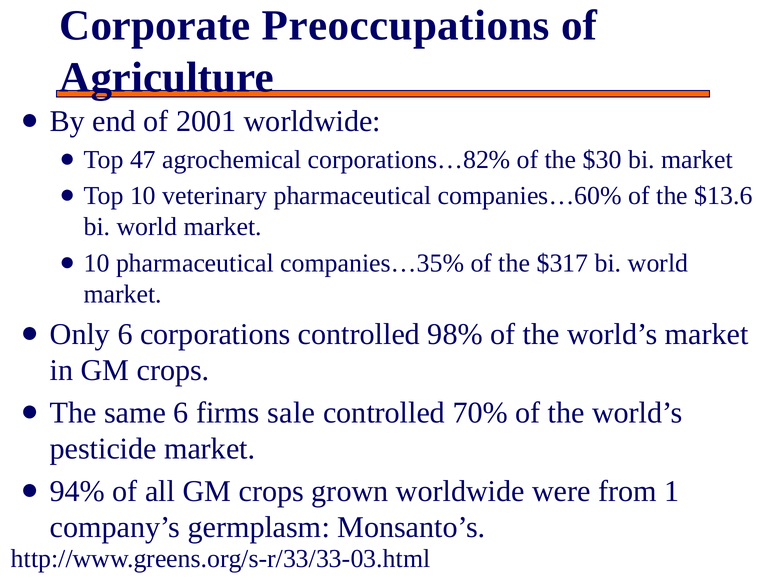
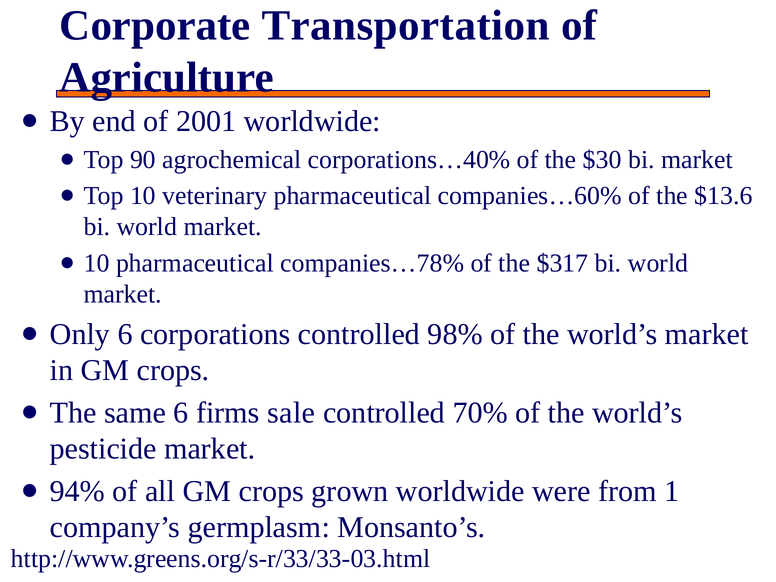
Preoccupations: Preoccupations -> Transportation
47: 47 -> 90
corporations…82%: corporations…82% -> corporations…40%
companies…35%: companies…35% -> companies…78%
